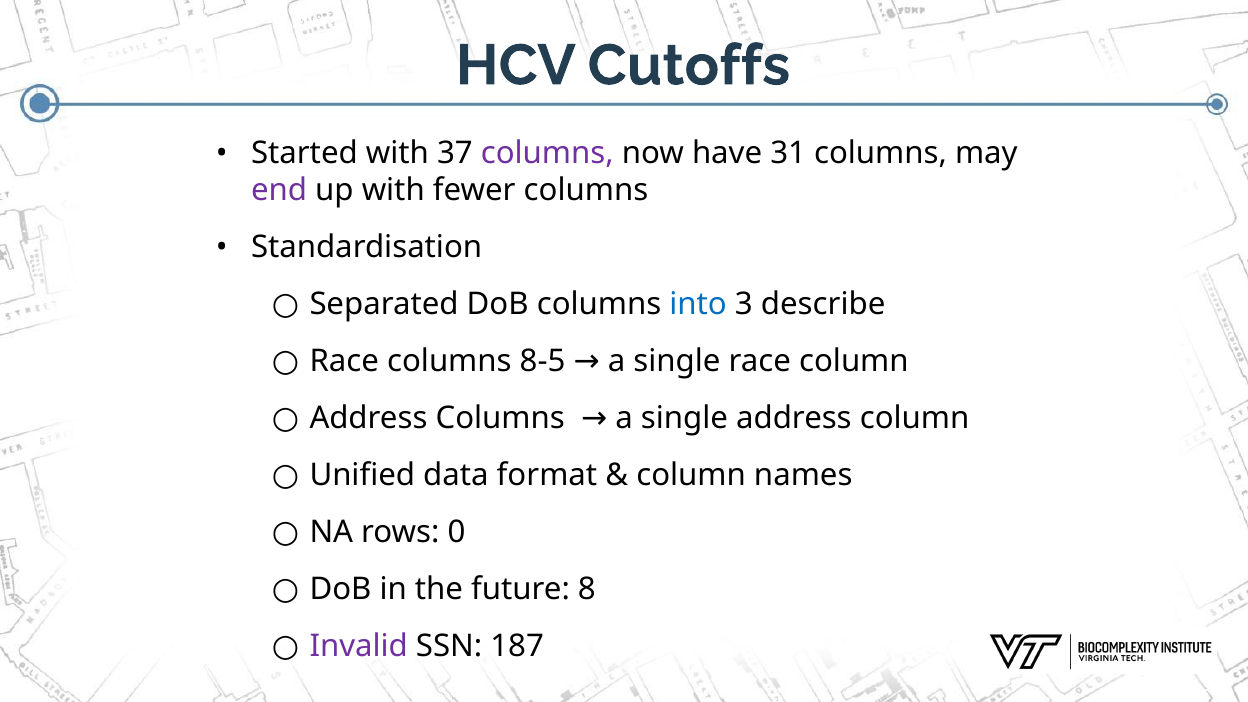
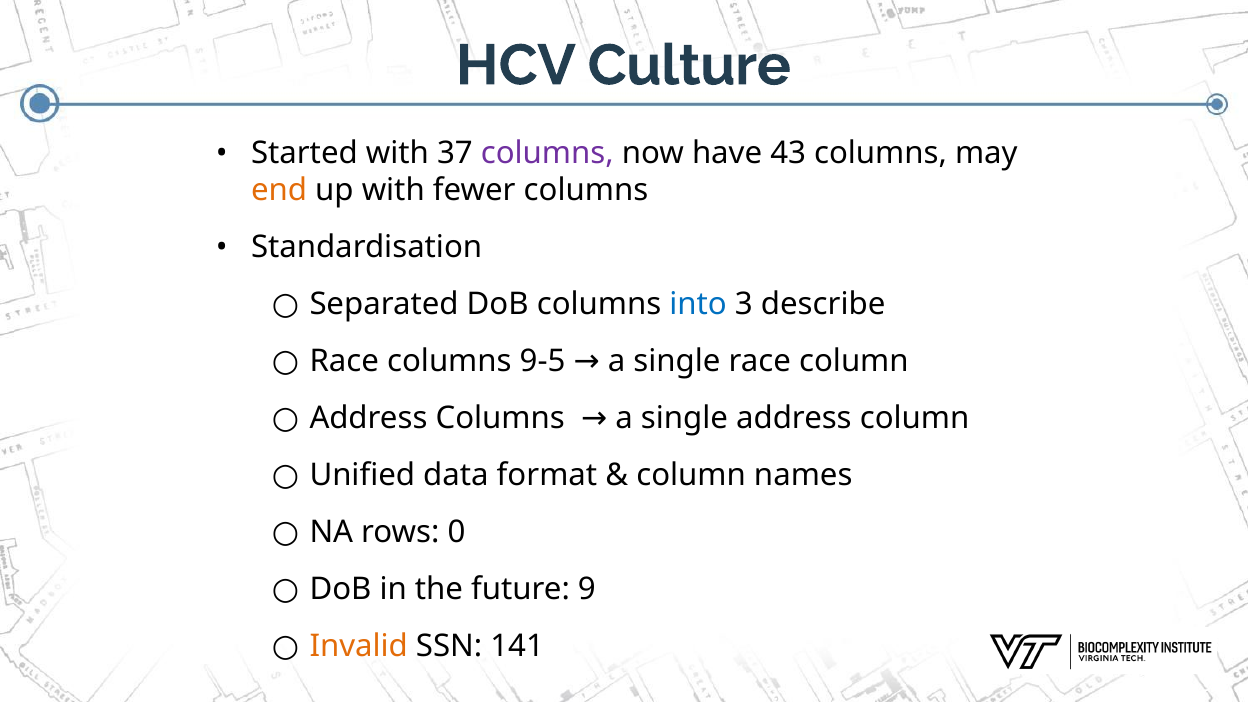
Cutoffs: Cutoffs -> Culture
31: 31 -> 43
end colour: purple -> orange
8-5: 8-5 -> 9-5
8: 8 -> 9
Invalid colour: purple -> orange
187: 187 -> 141
